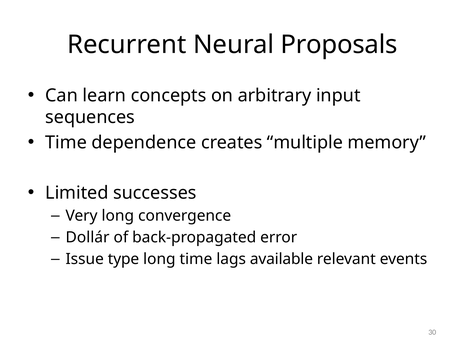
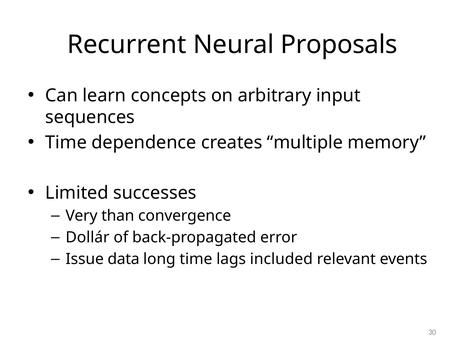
Very long: long -> than
type: type -> data
available: available -> included
